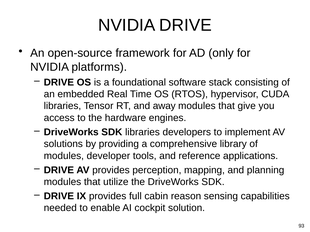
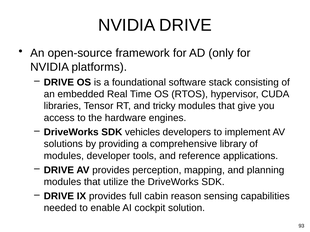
away: away -> tricky
SDK libraries: libraries -> vehicles
